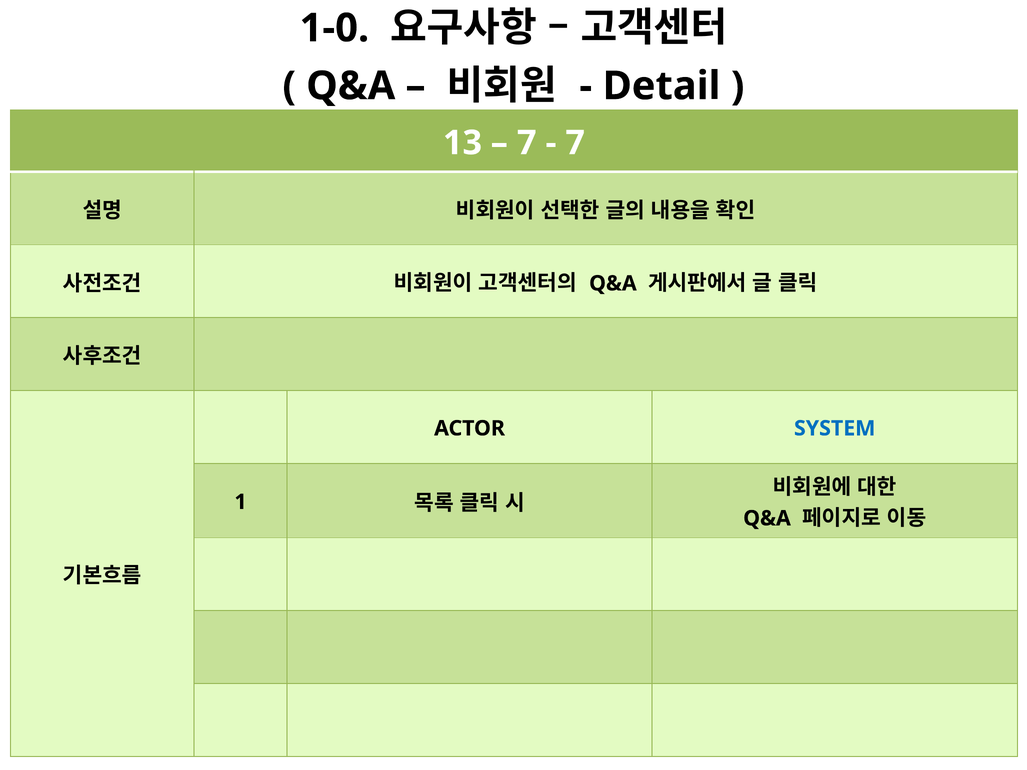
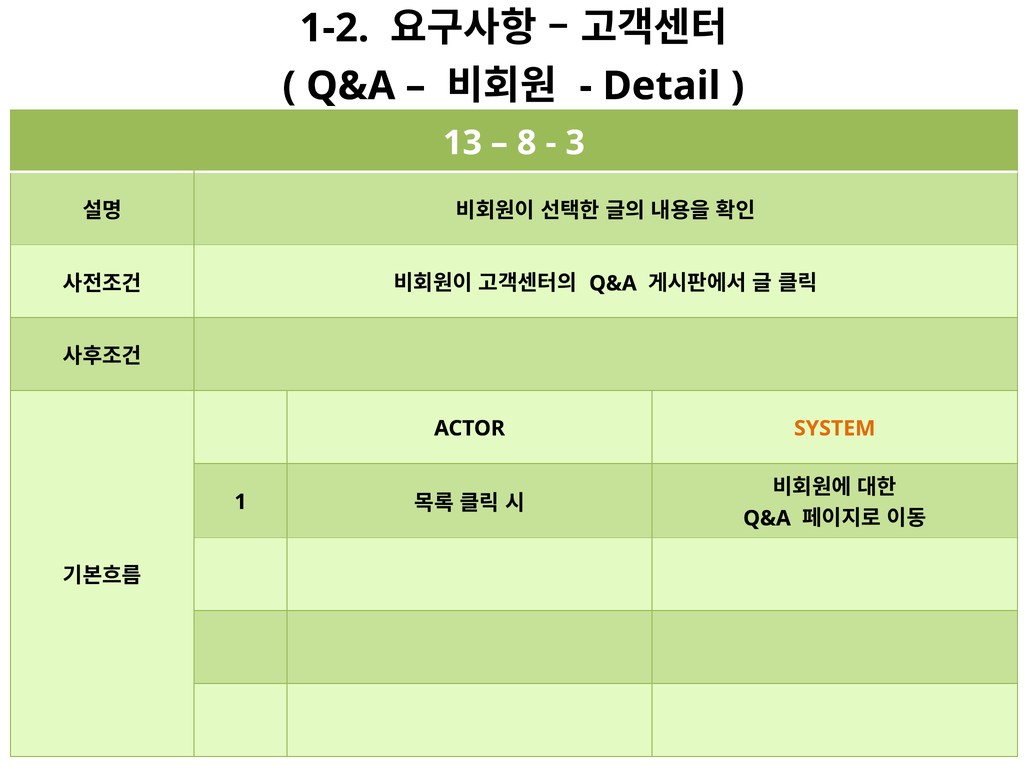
1-0: 1-0 -> 1-2
7 at (527, 143): 7 -> 8
7 at (575, 143): 7 -> 3
SYSTEM colour: blue -> orange
